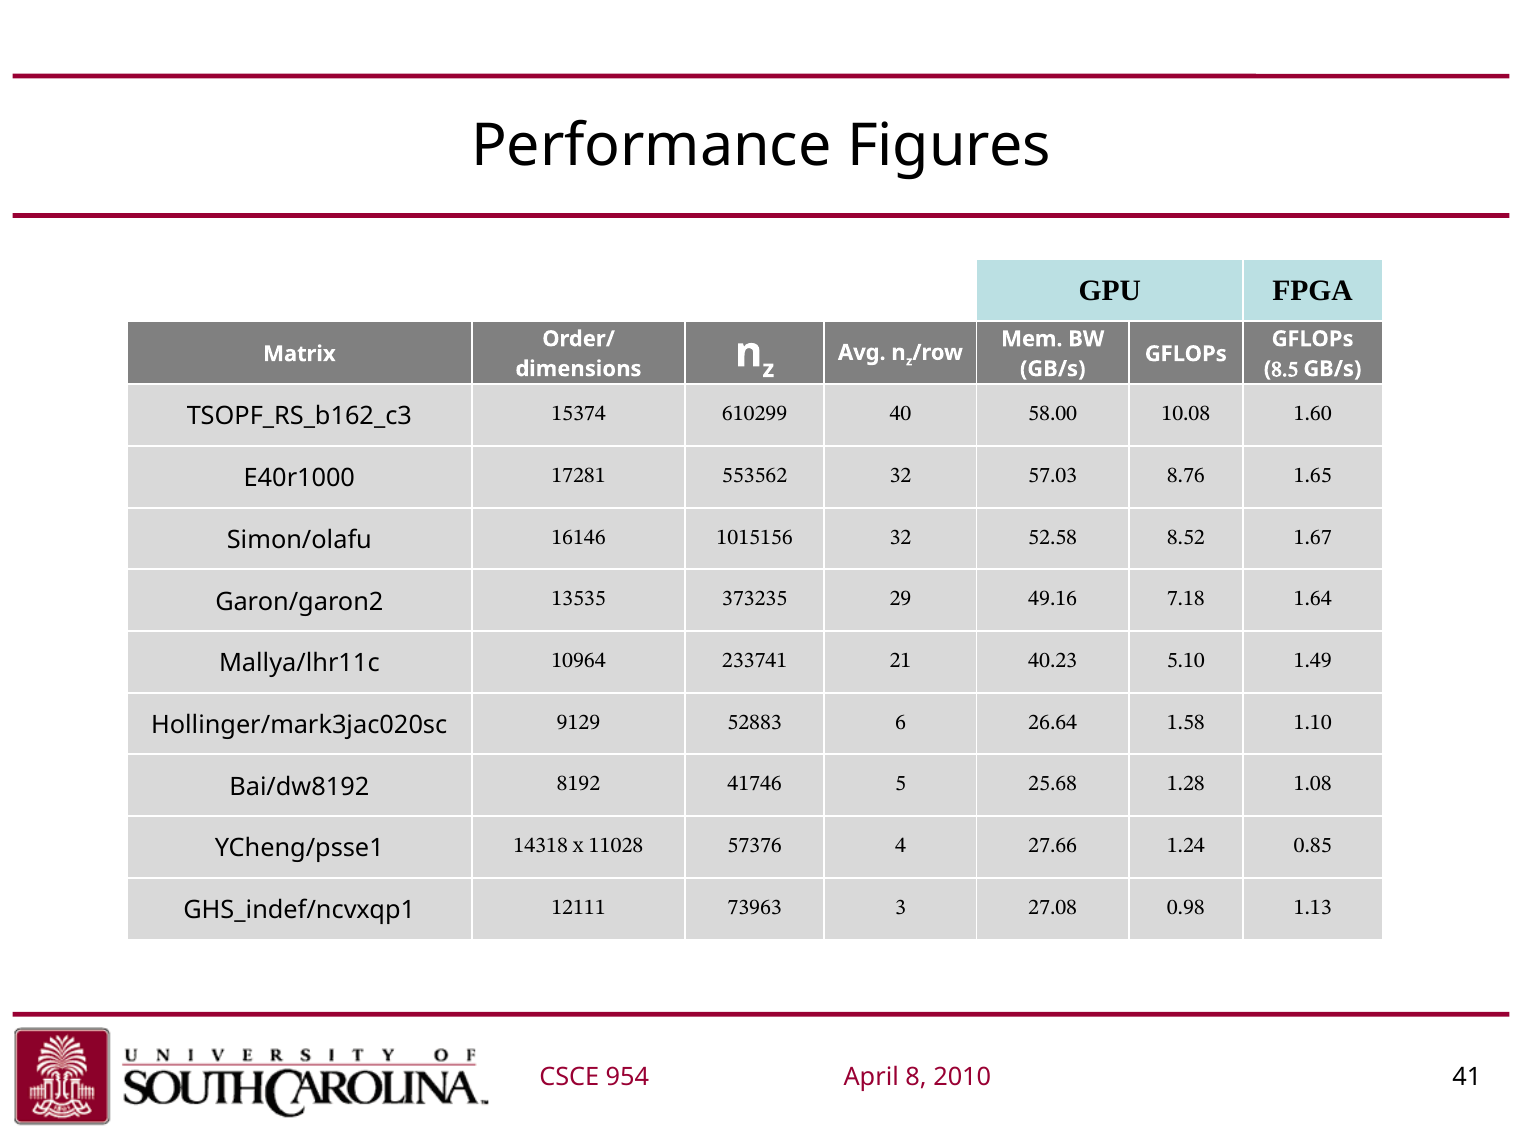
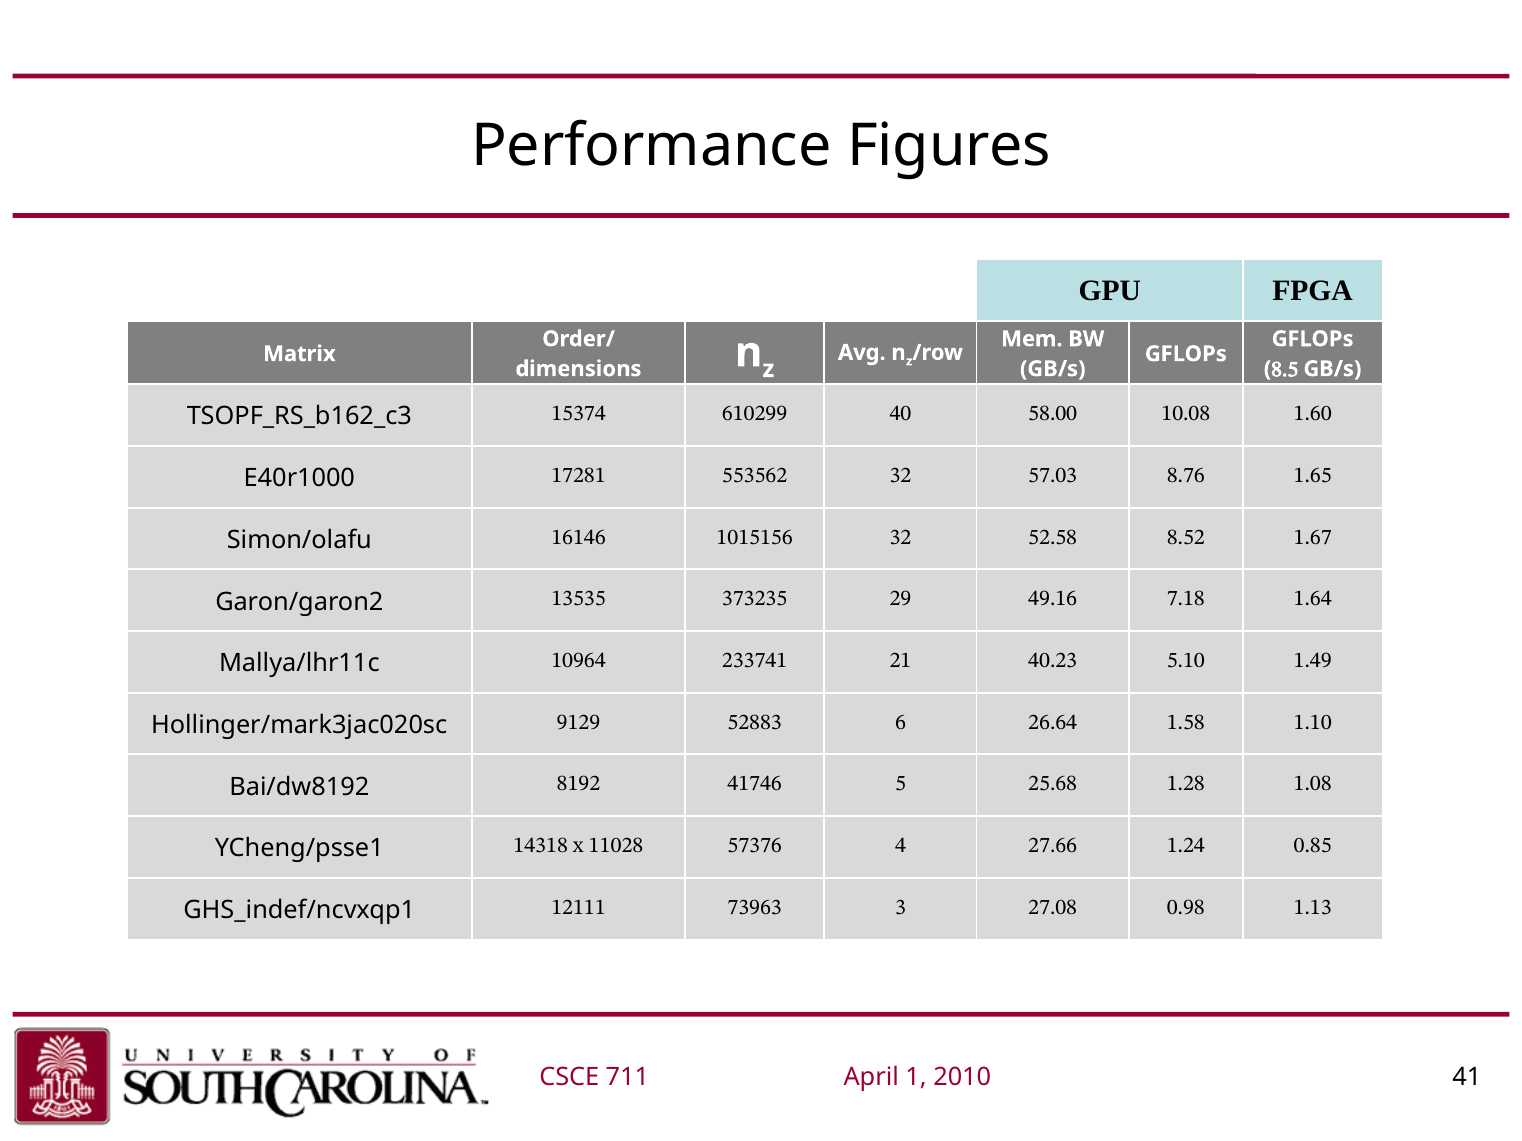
954: 954 -> 711
8: 8 -> 1
